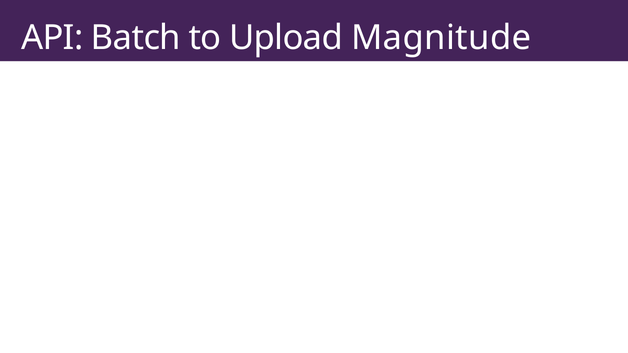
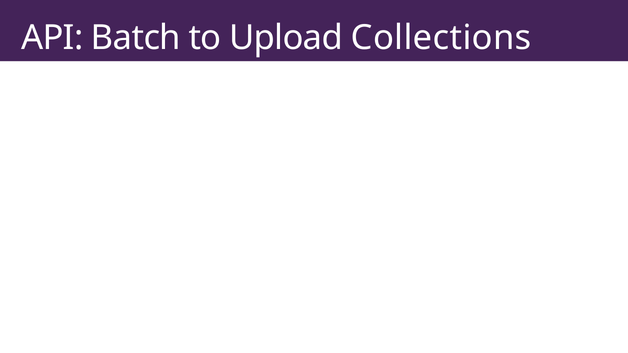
Magnitude: Magnitude -> Collections
